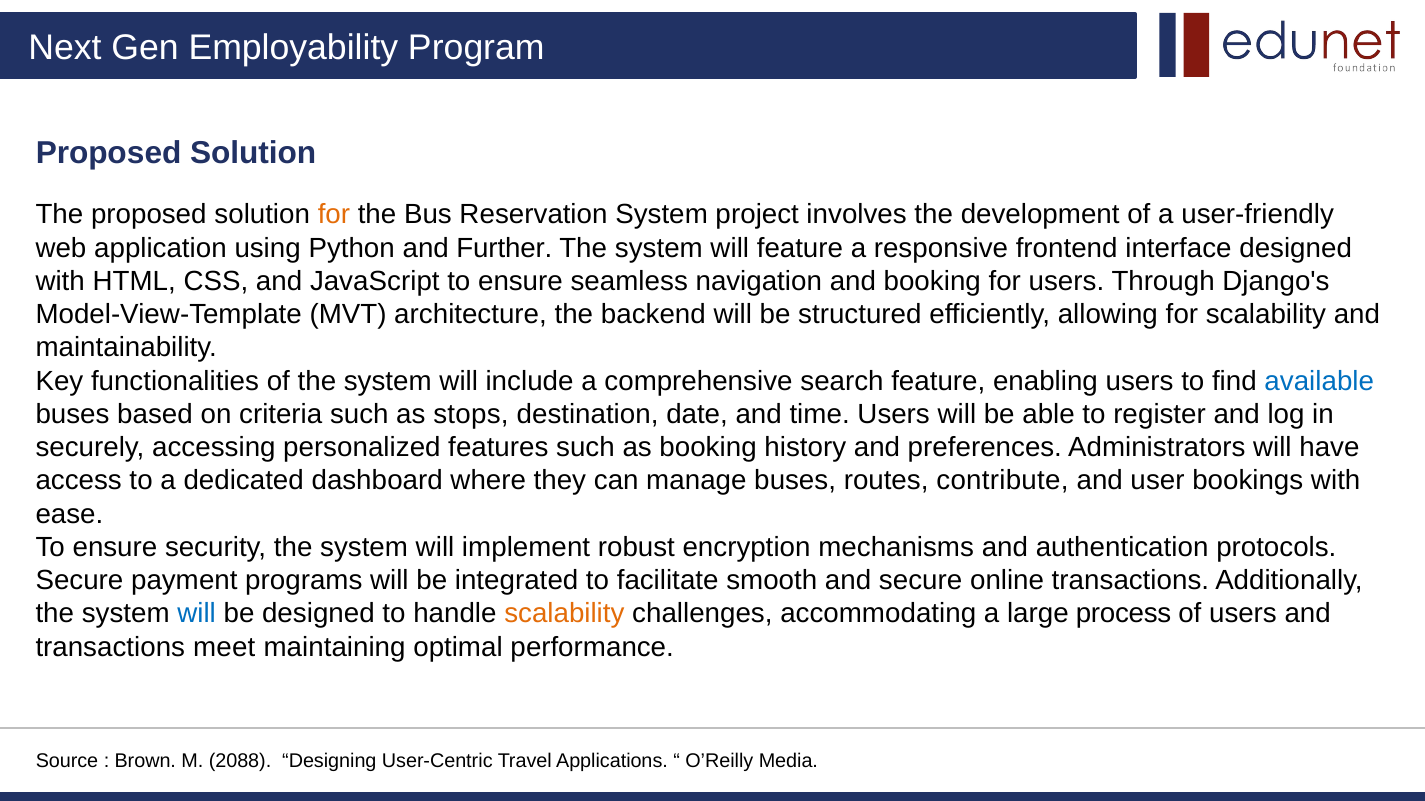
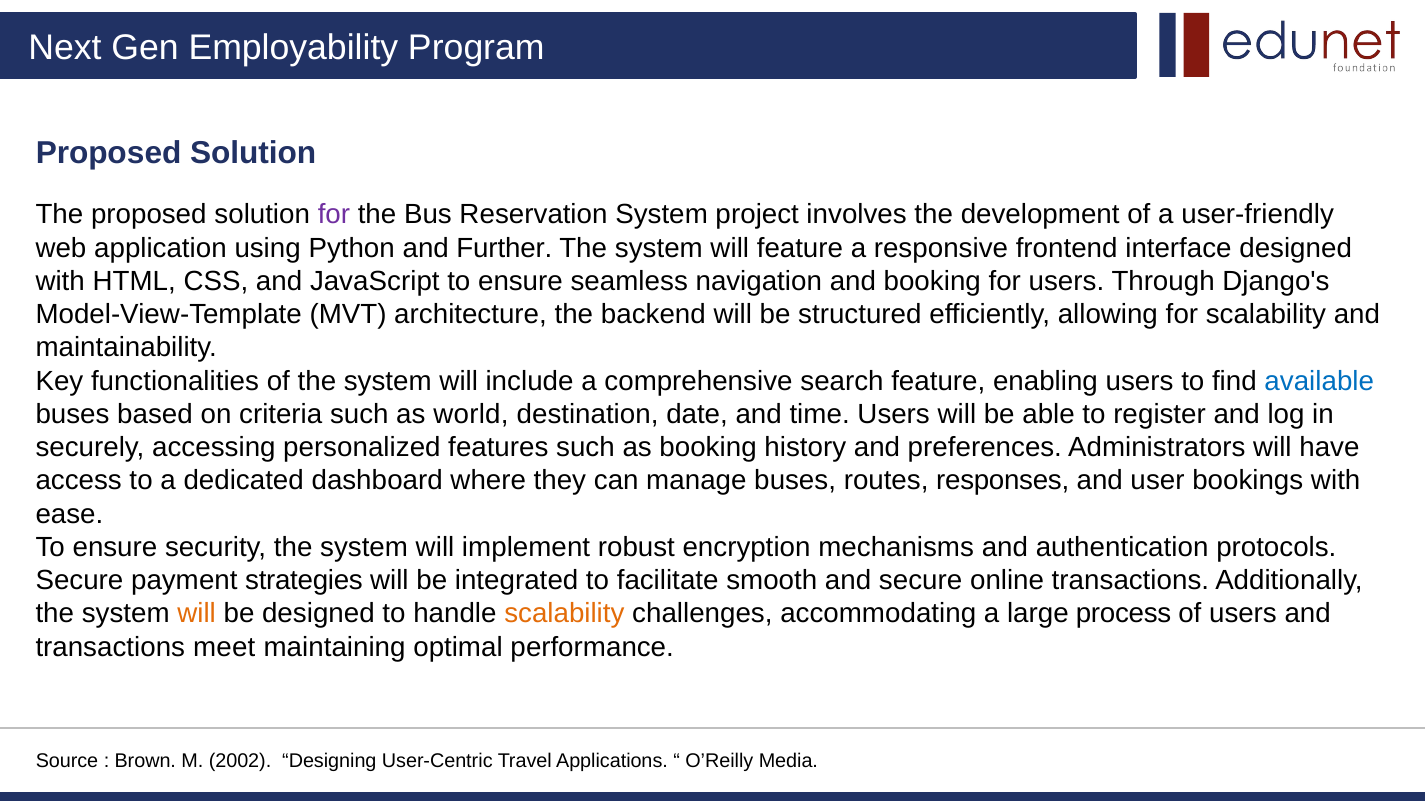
for at (334, 215) colour: orange -> purple
stops: stops -> world
contribute: contribute -> responses
programs: programs -> strategies
will at (197, 614) colour: blue -> orange
2088: 2088 -> 2002
